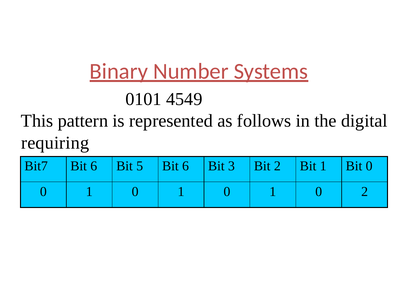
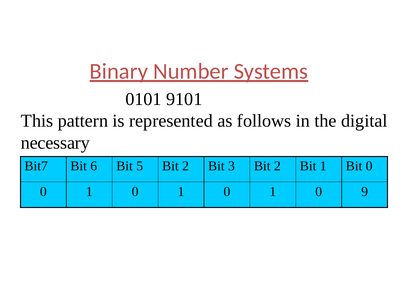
4549: 4549 -> 9101
requiring: requiring -> necessary
5 Bit 6: 6 -> 2
0 2: 2 -> 9
